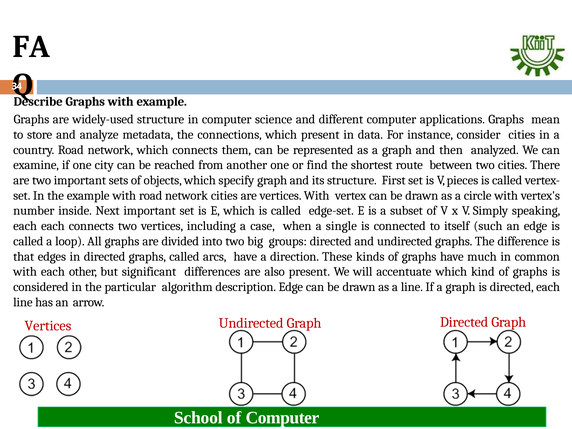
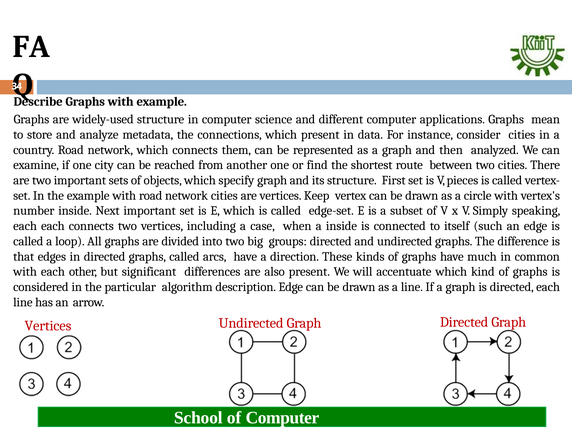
vertices With: With -> Keep
a single: single -> inside
